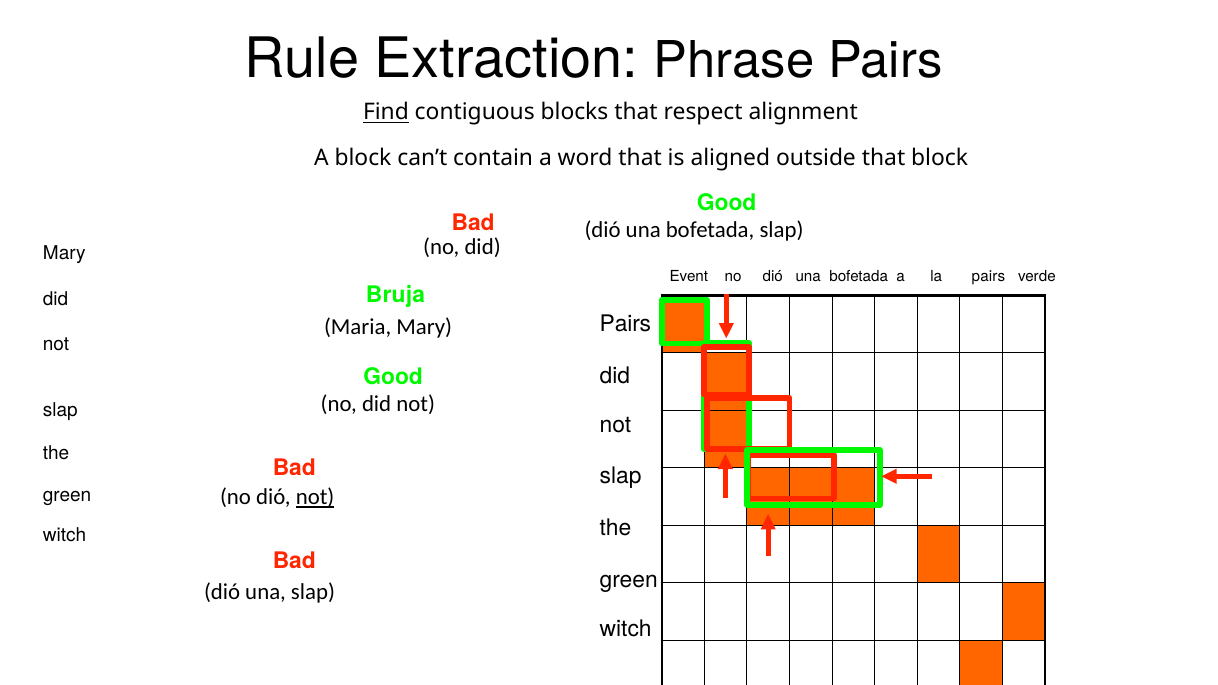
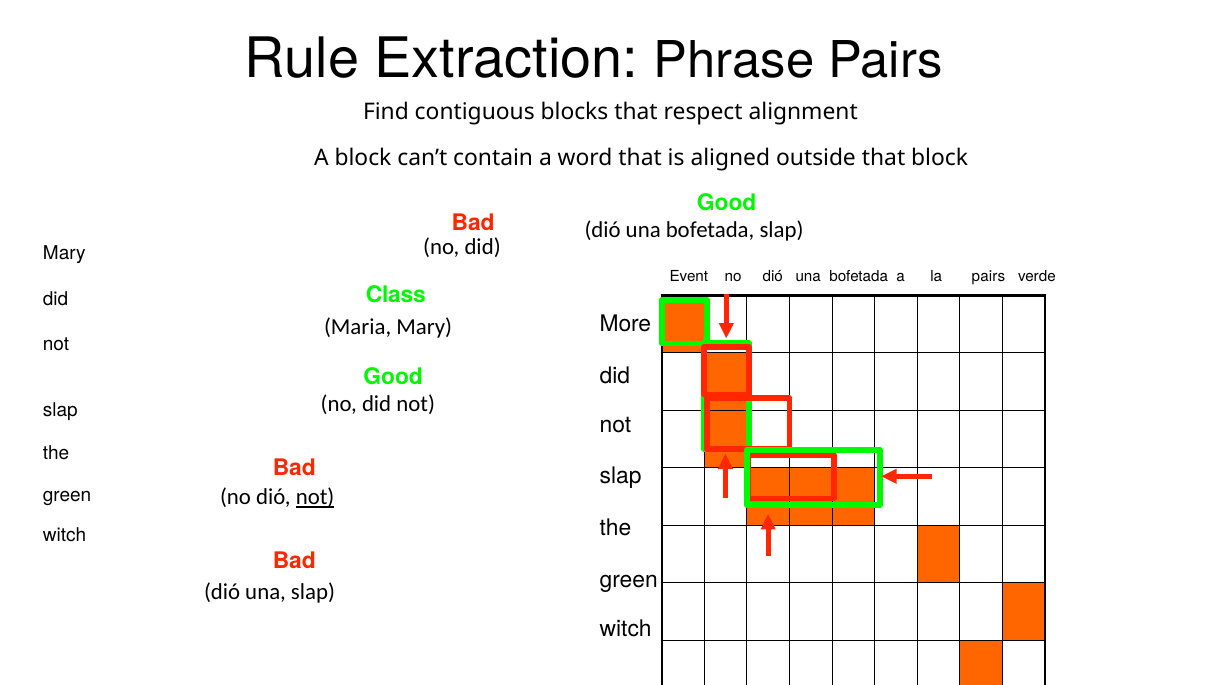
Find underline: present -> none
Bruja: Bruja -> Class
Pairs at (625, 324): Pairs -> More
